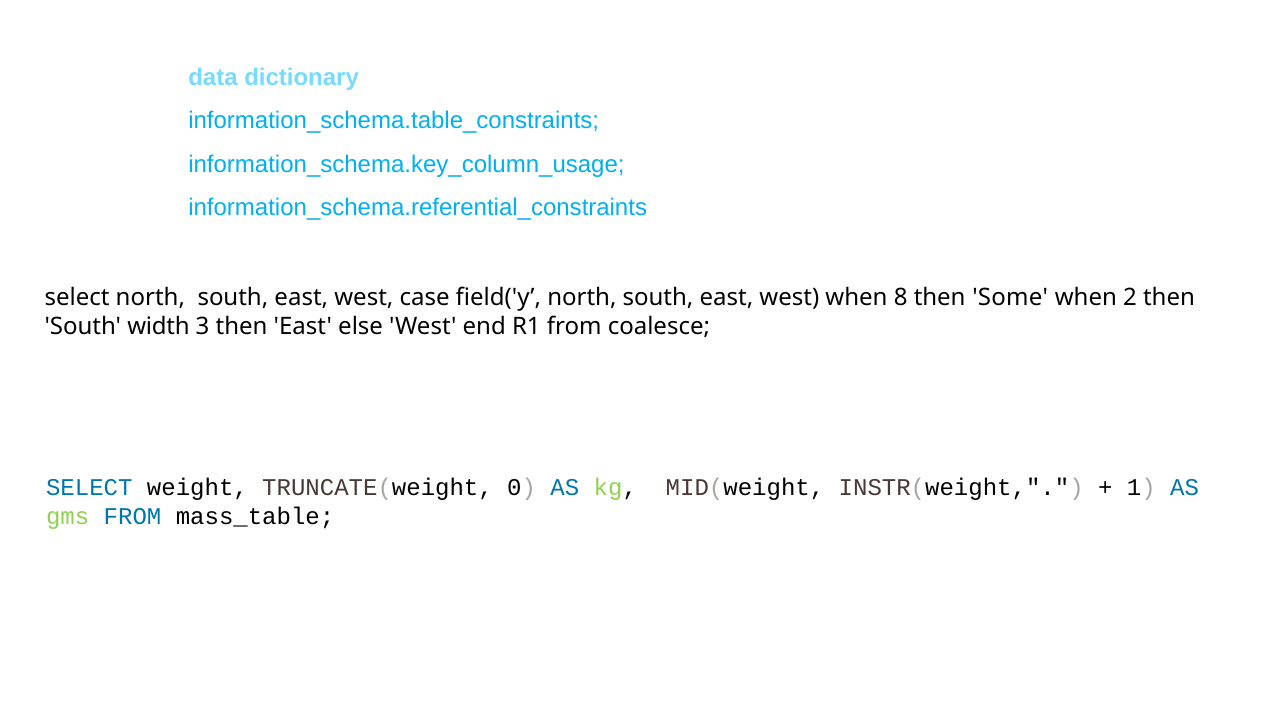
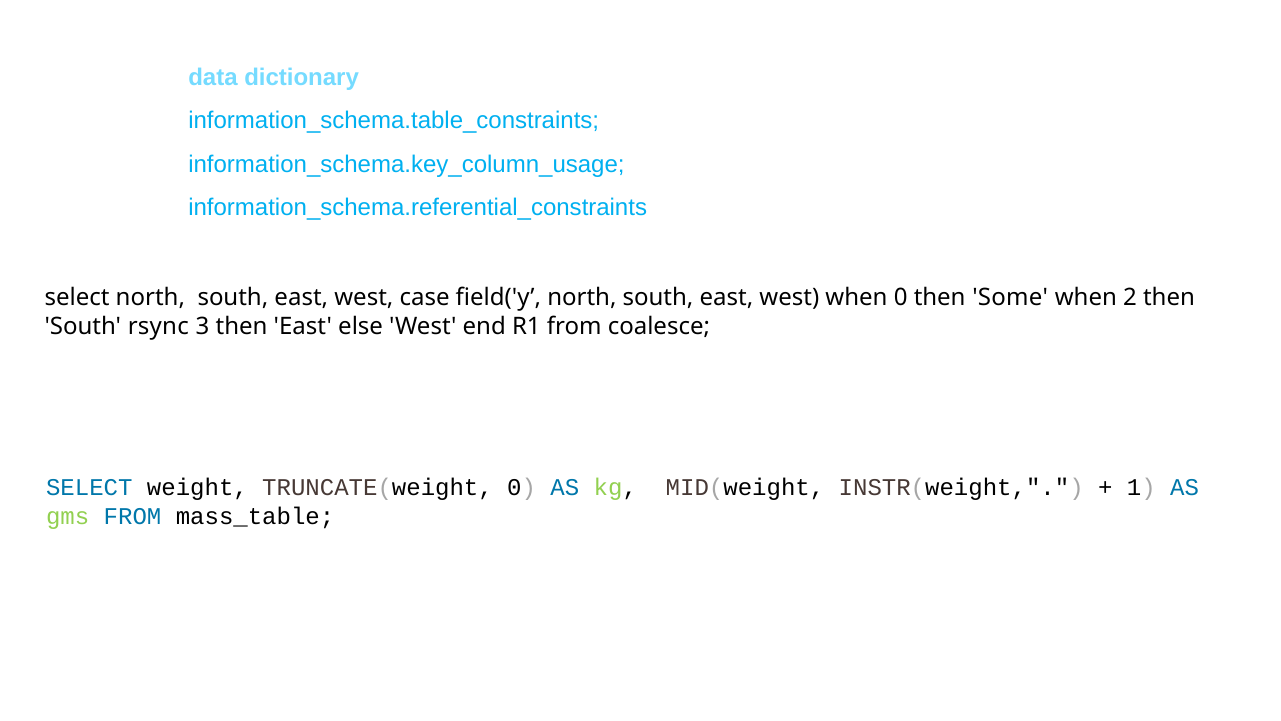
when 8: 8 -> 0
width: width -> rsync
